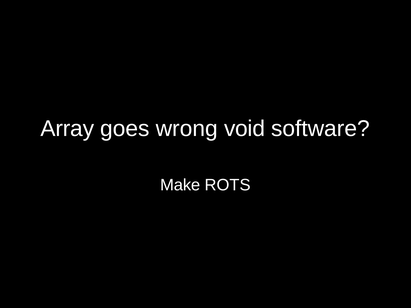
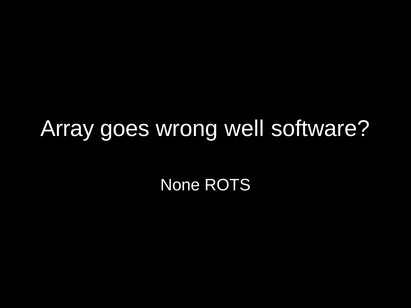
void: void -> well
Make: Make -> None
